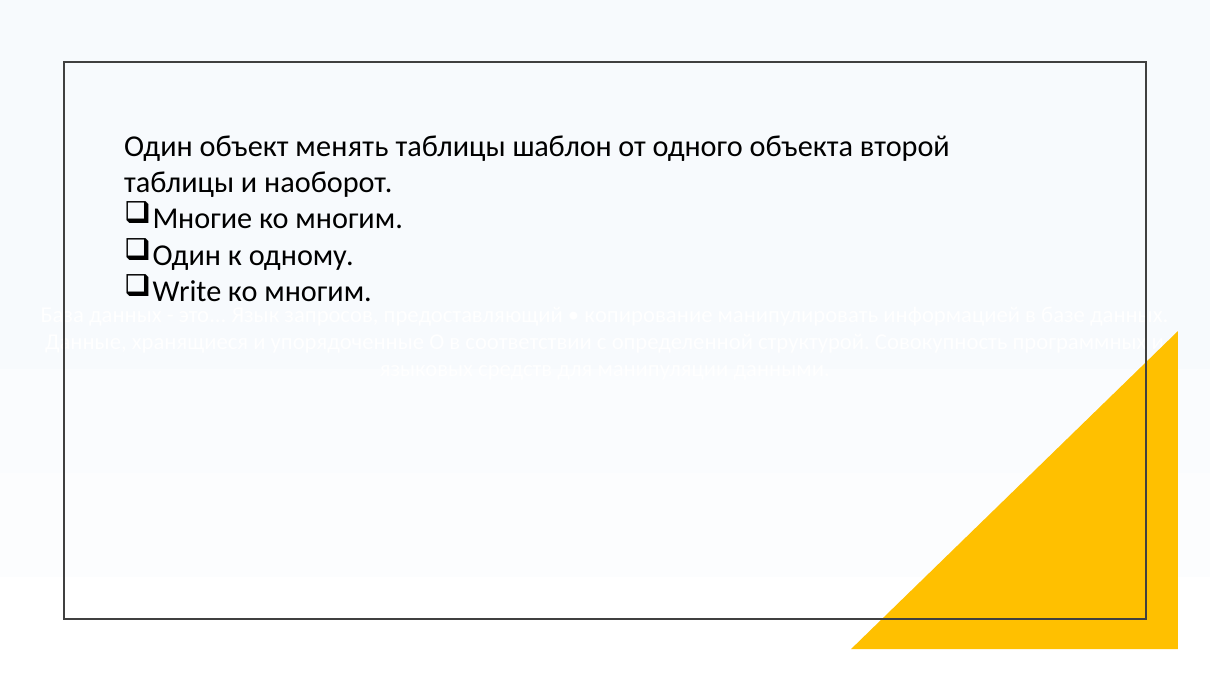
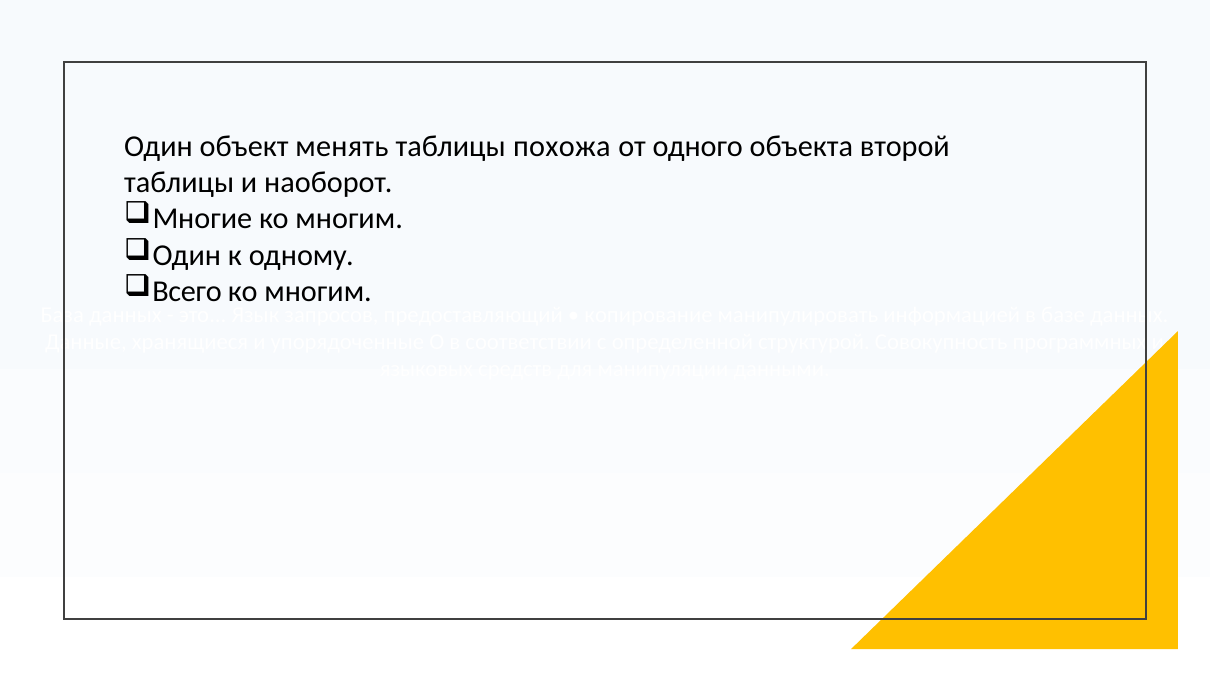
шаблон: шаблон -> похожа
Write: Write -> Всего
